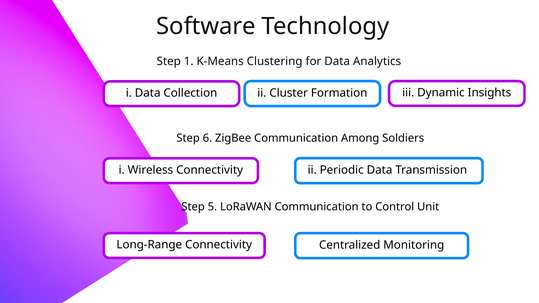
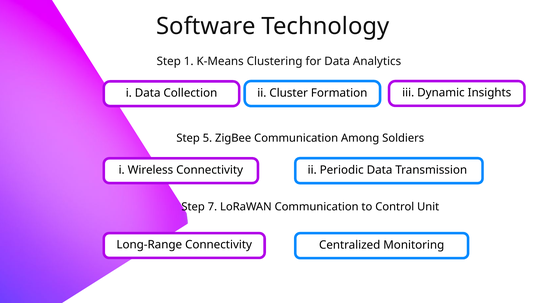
6: 6 -> 5
5: 5 -> 7
